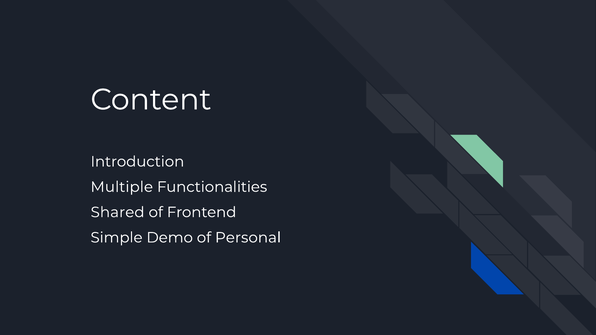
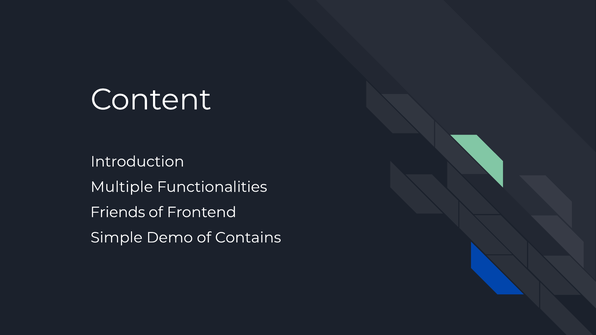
Shared: Shared -> Friends
Personal: Personal -> Contains
